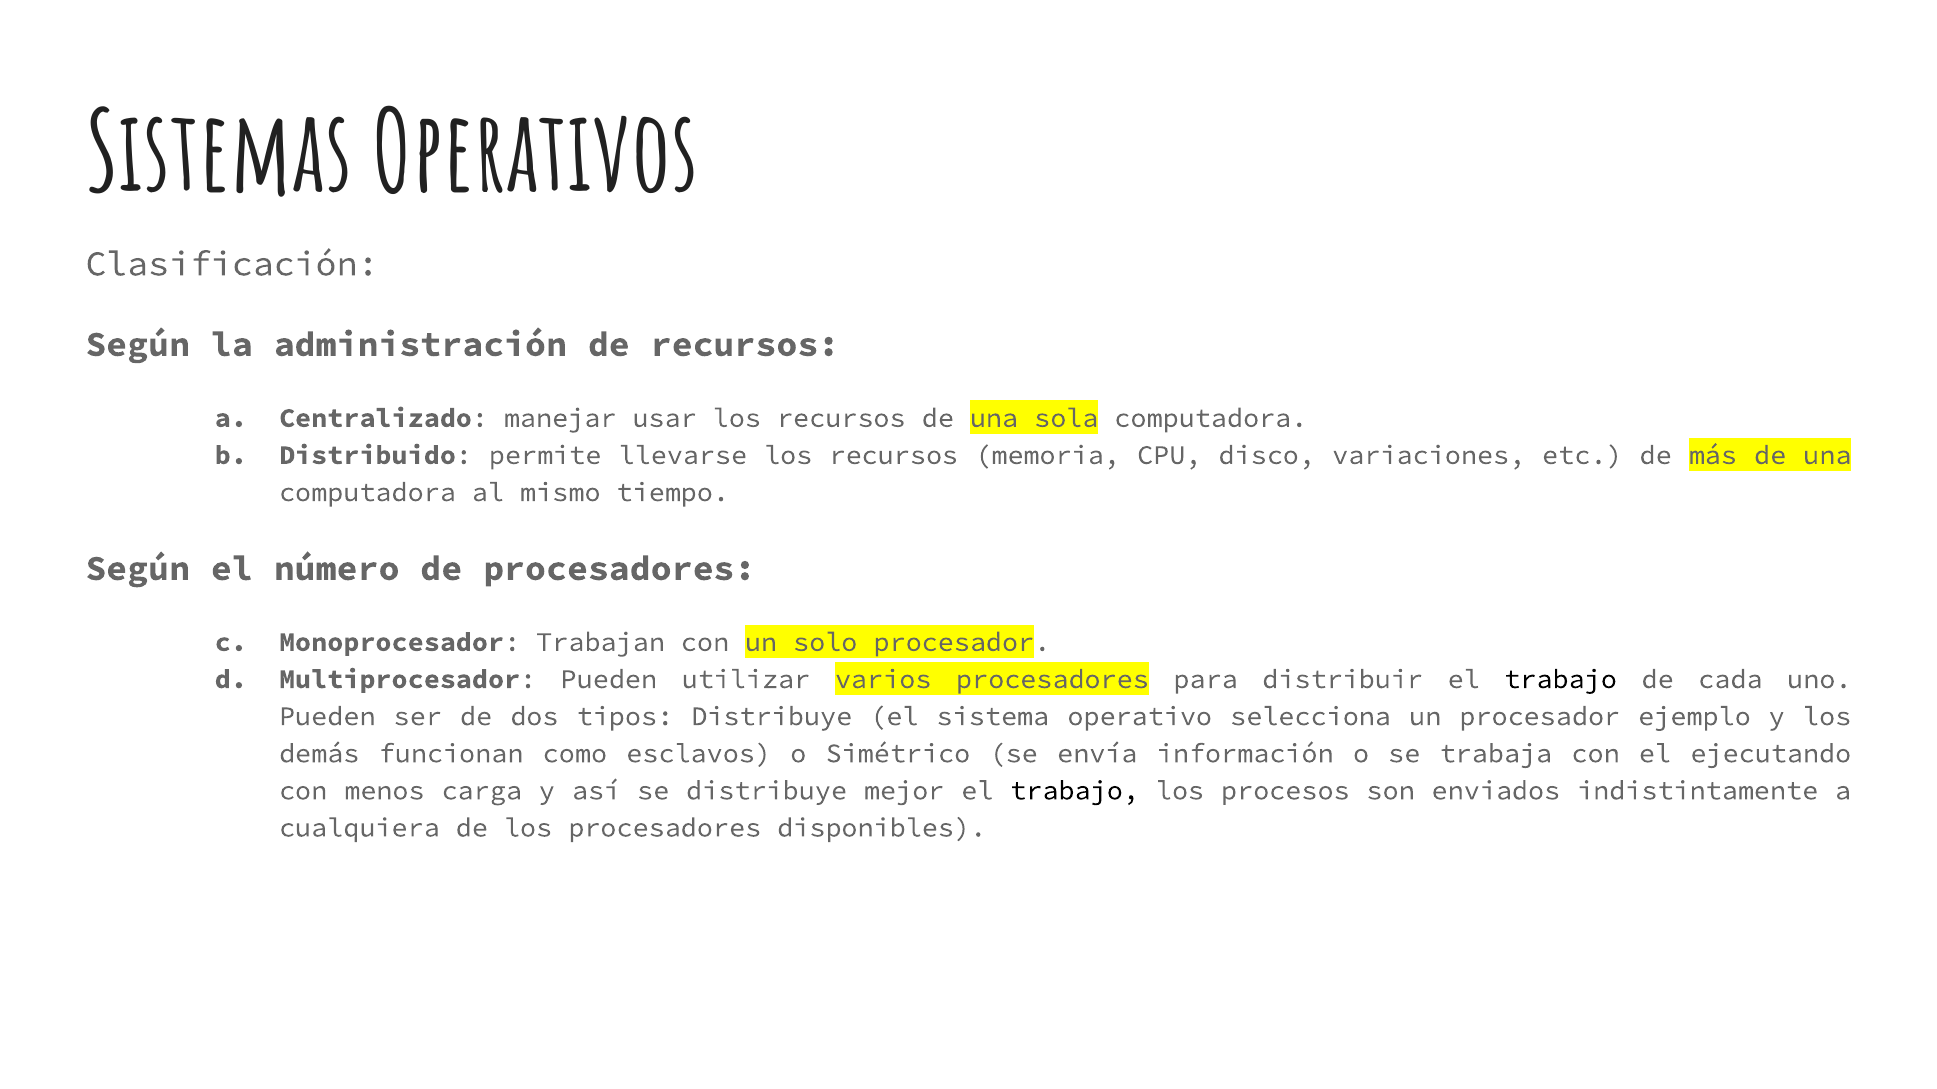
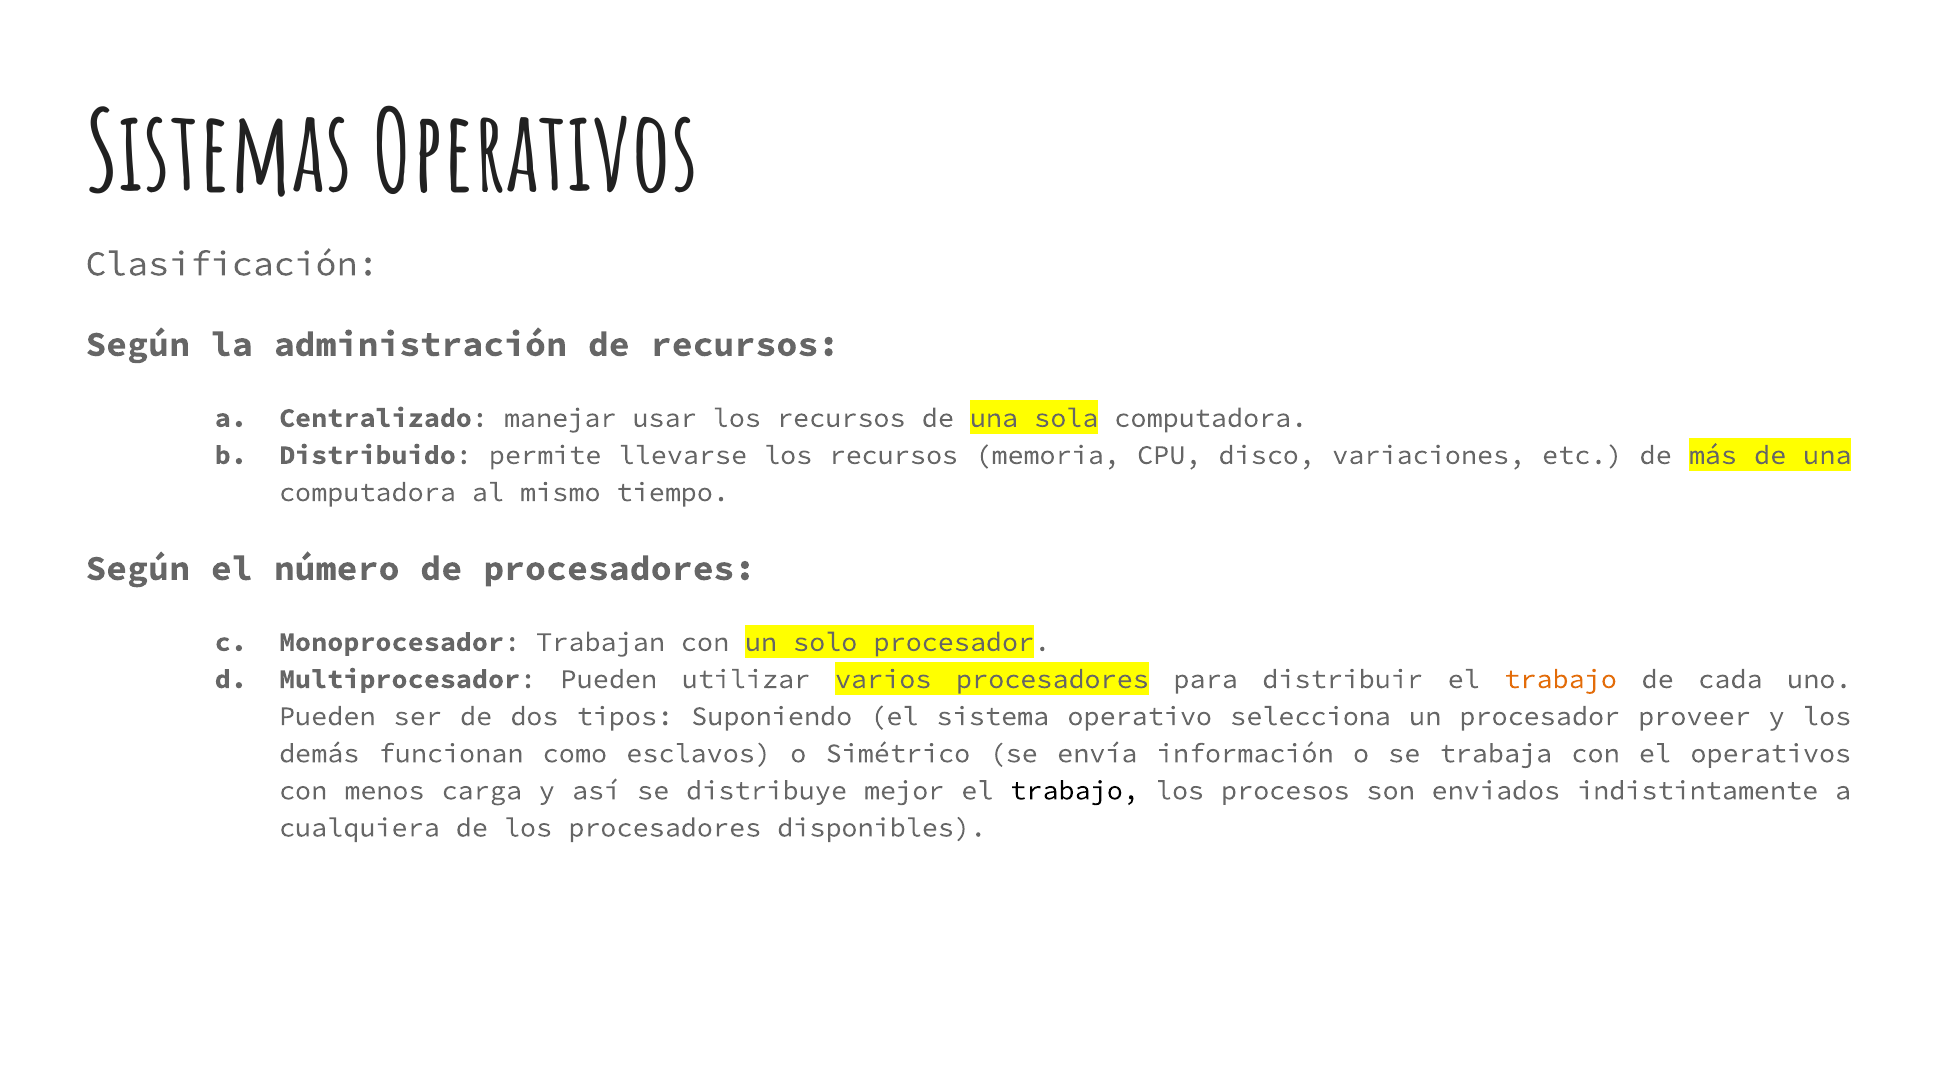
trabajo at (1561, 680) colour: black -> orange
tipos Distribuye: Distribuye -> Suponiendo
ejemplo: ejemplo -> proveer
el ejecutando: ejecutando -> operativos
